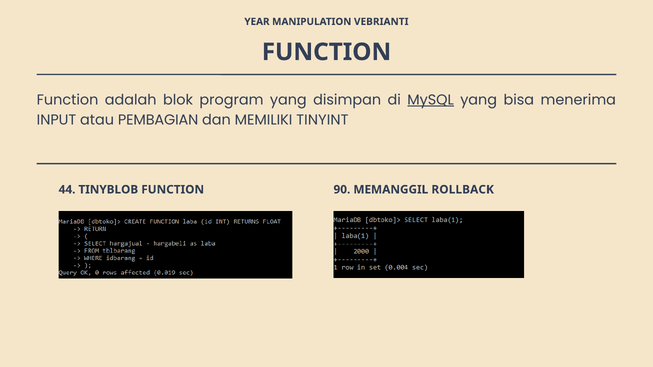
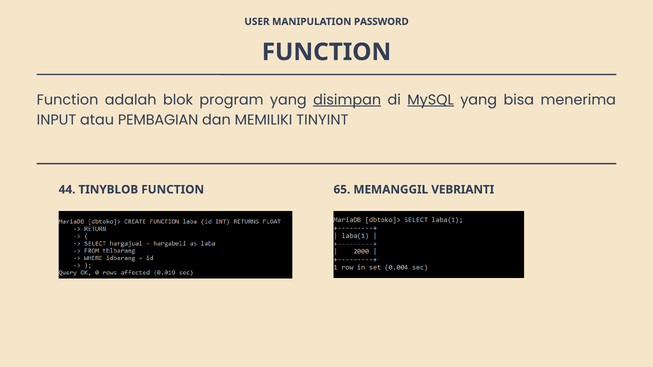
YEAR: YEAR -> USER
VEBRIANTI: VEBRIANTI -> PASSWORD
disimpan underline: none -> present
90: 90 -> 65
ROLLBACK: ROLLBACK -> VEBRIANTI
